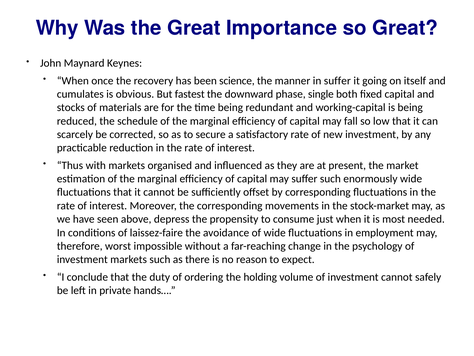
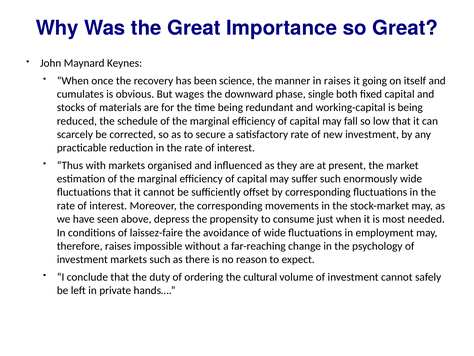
in suffer: suffer -> raises
fastest: fastest -> wages
therefore worst: worst -> raises
holding: holding -> cultural
